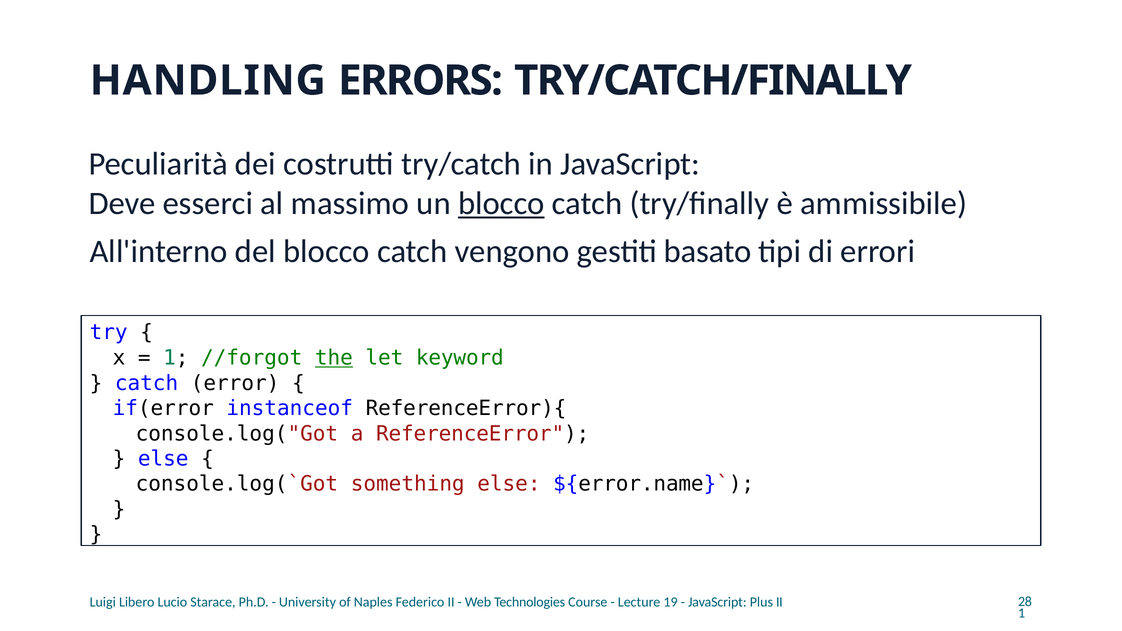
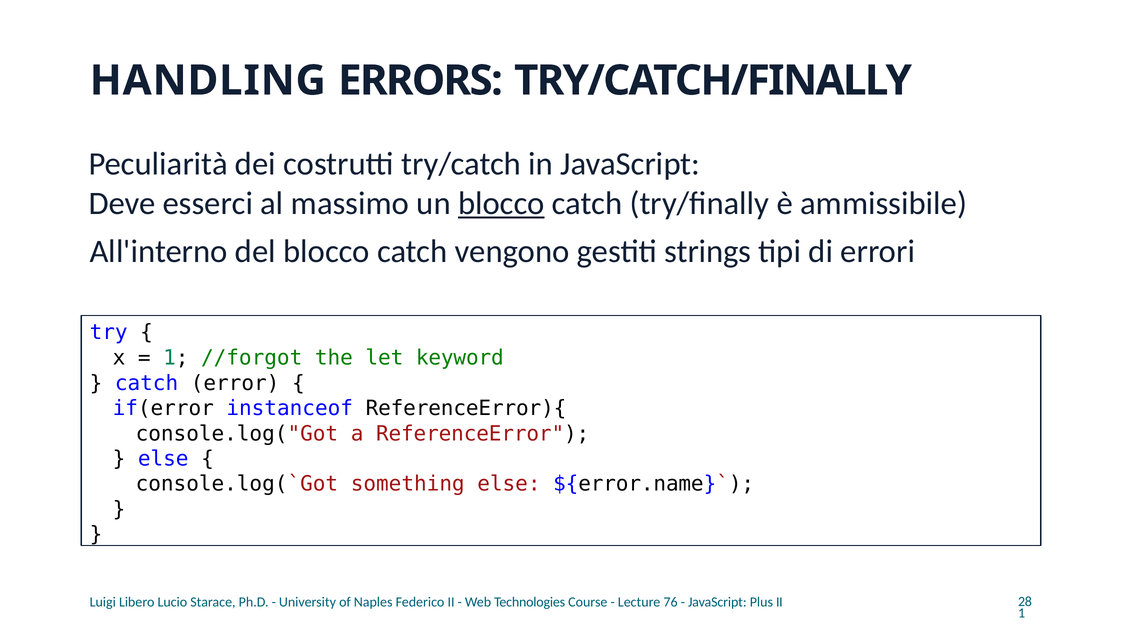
basato: basato -> strings
the underline: present -> none
19: 19 -> 76
